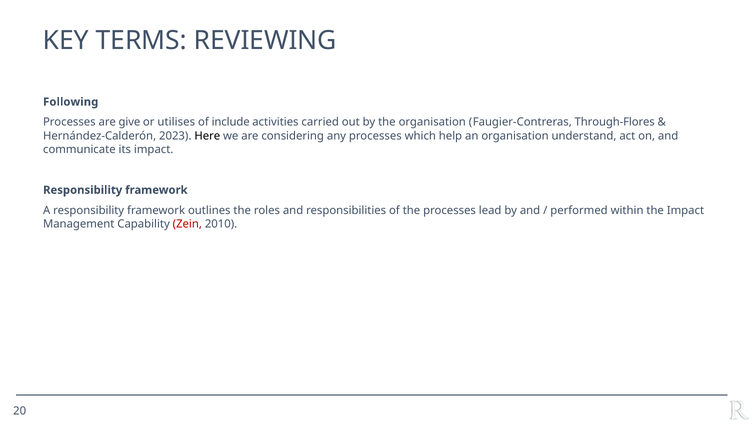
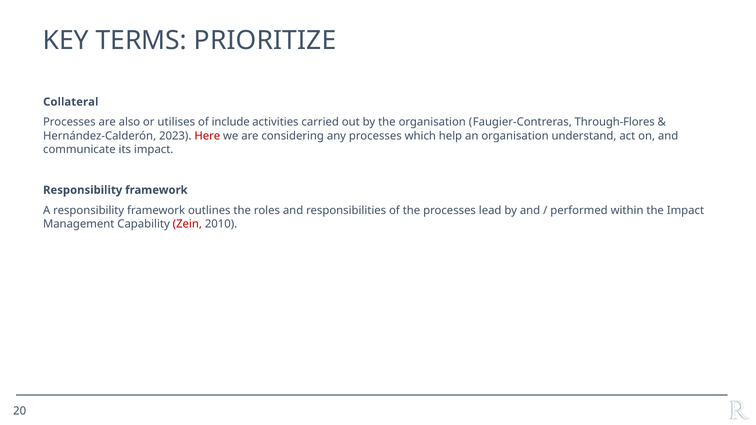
REVIEWING: REVIEWING -> PRIORITIZE
Following: Following -> Collateral
give: give -> also
Here colour: black -> red
